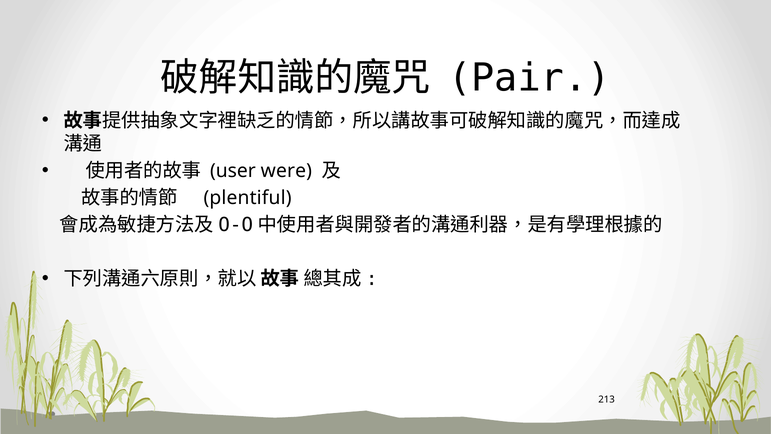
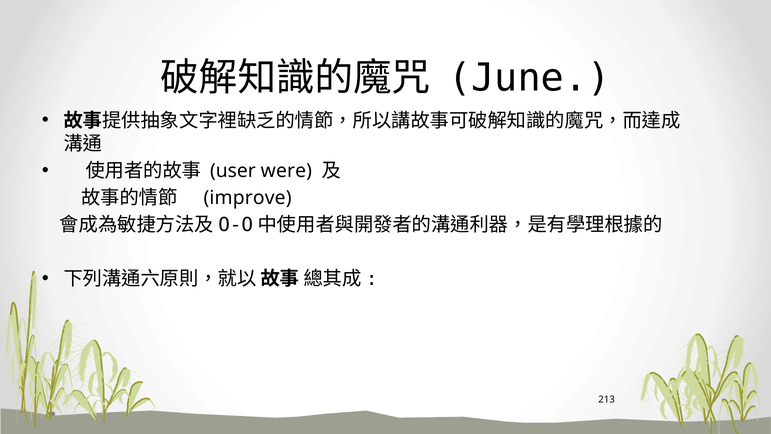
Pair: Pair -> June
plentiful: plentiful -> improve
